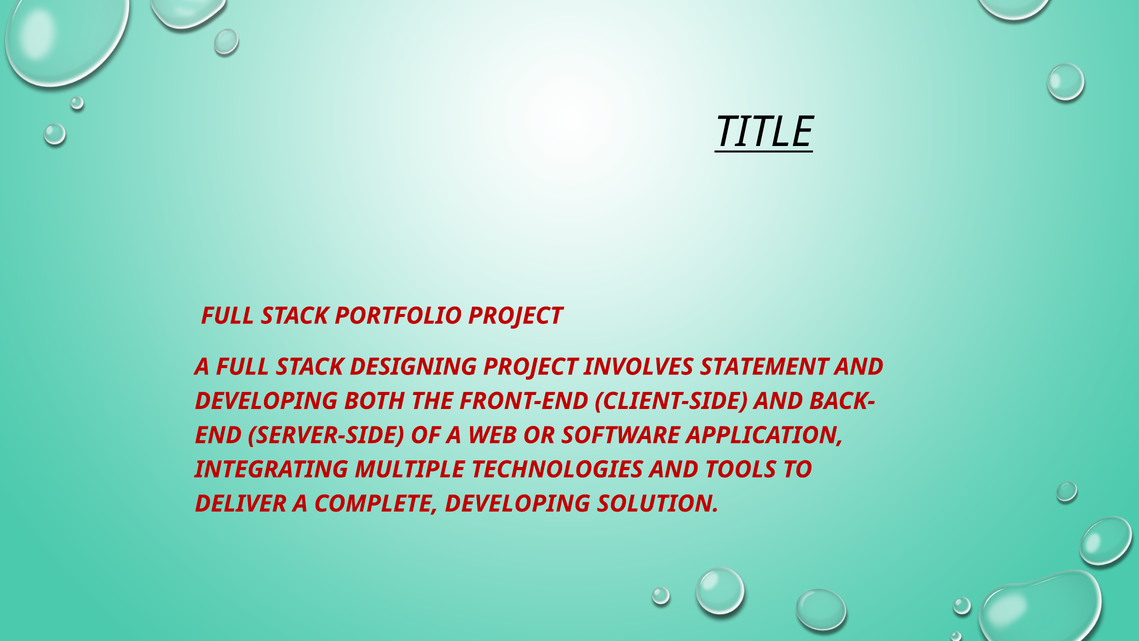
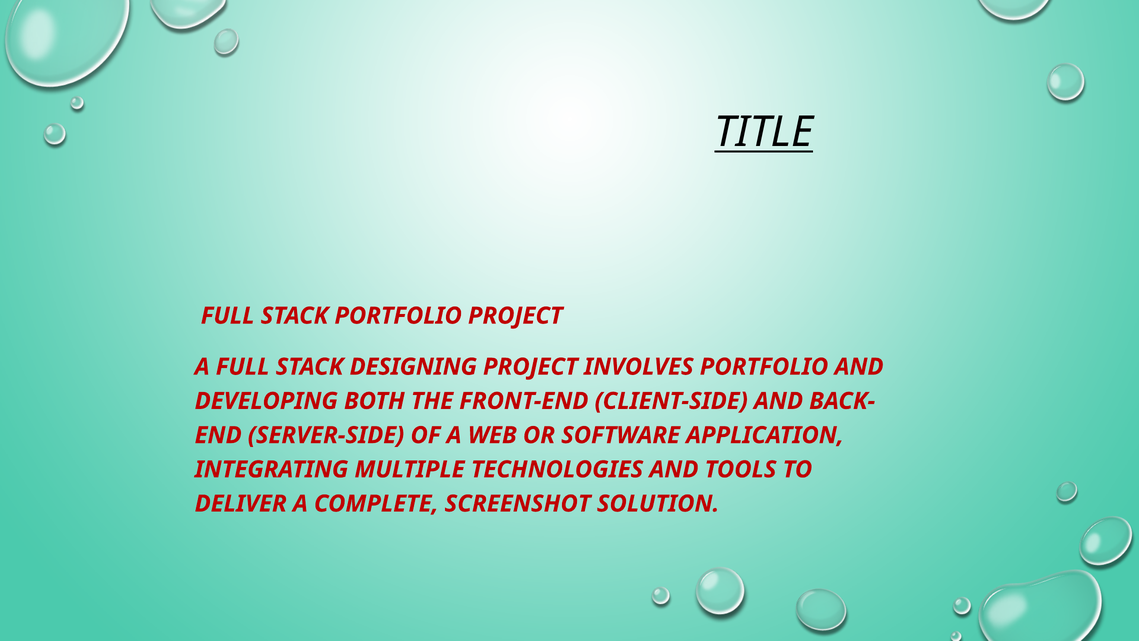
INVOLVES STATEMENT: STATEMENT -> PORTFOLIO
COMPLETE DEVELOPING: DEVELOPING -> SCREENSHOT
